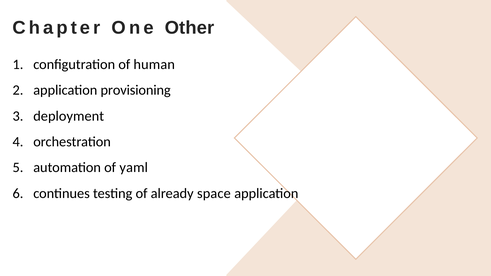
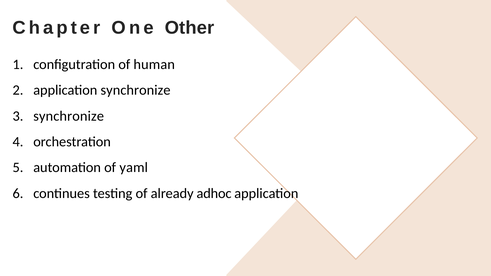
application provisioning: provisioning -> synchronize
deployment at (69, 116): deployment -> synchronize
space: space -> adhoc
